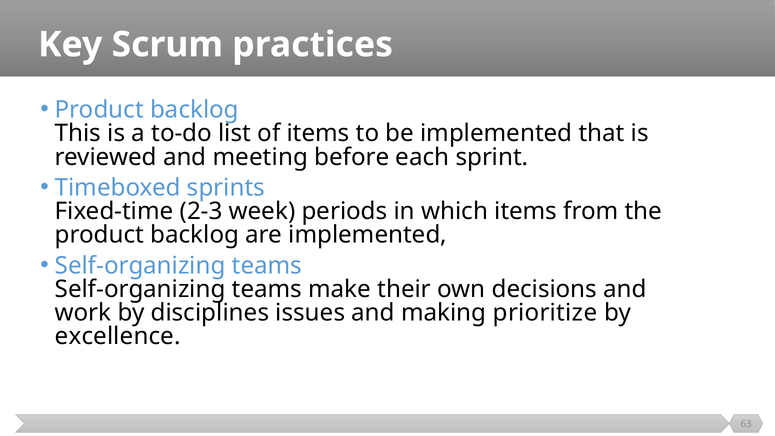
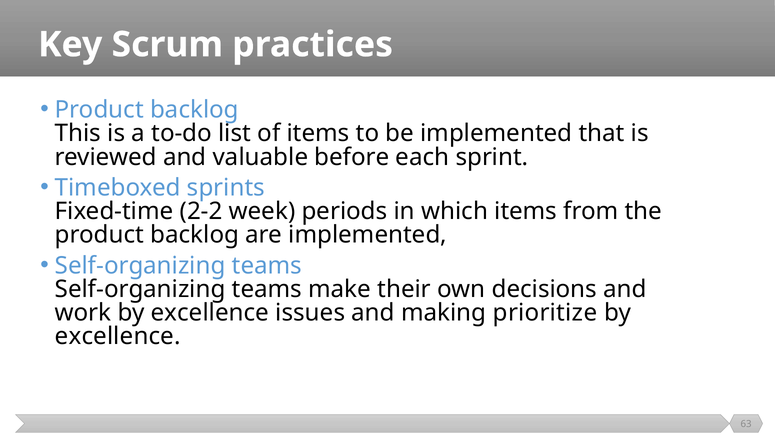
meeting: meeting -> valuable
2-3: 2-3 -> 2-2
work by disciplines: disciplines -> excellence
